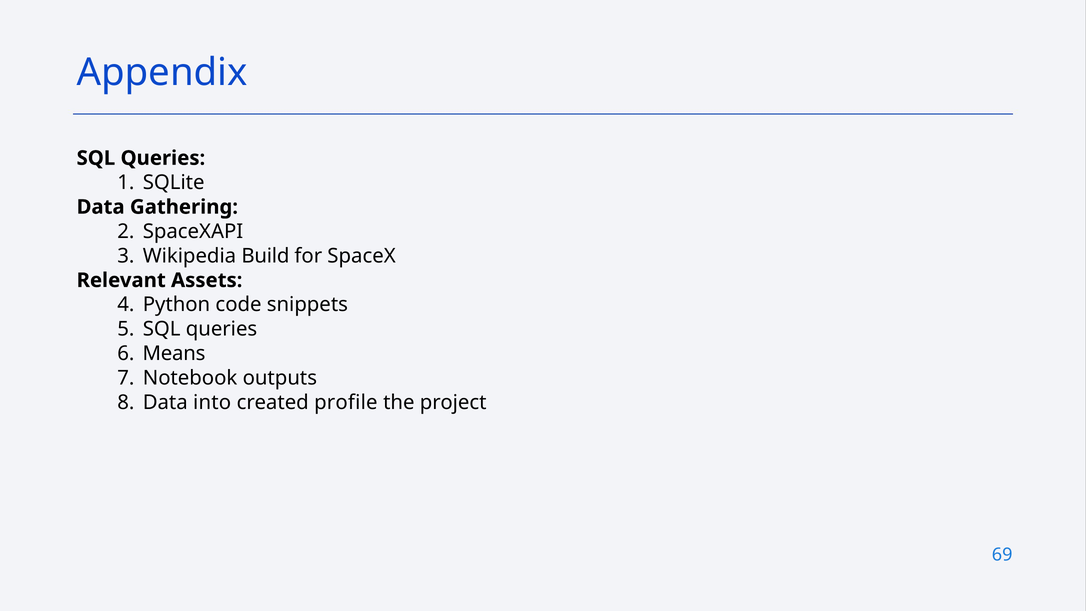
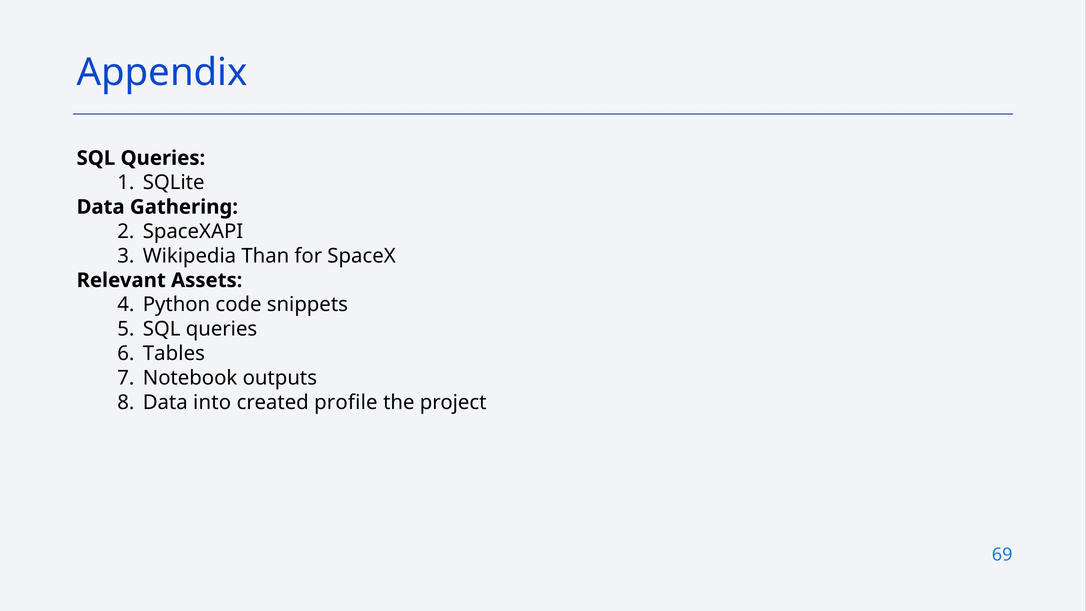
Build: Build -> Than
Means: Means -> Tables
